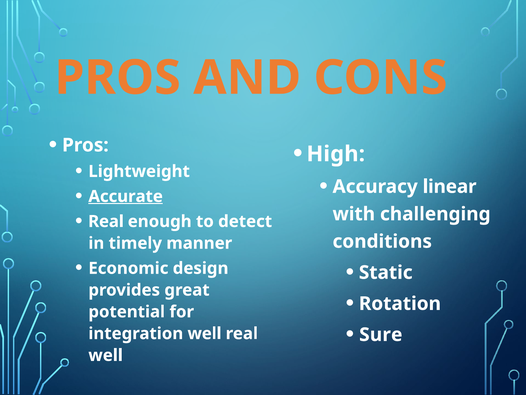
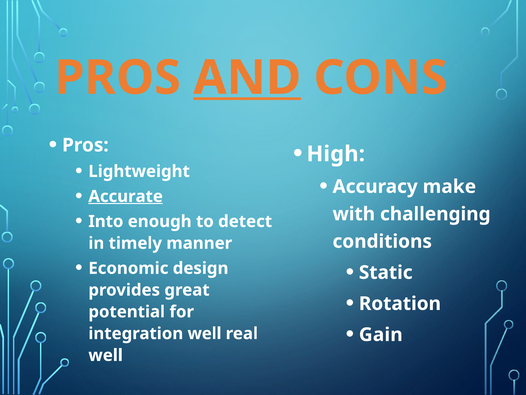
AND underline: none -> present
linear: linear -> make
Real at (106, 221): Real -> Into
Sure: Sure -> Gain
